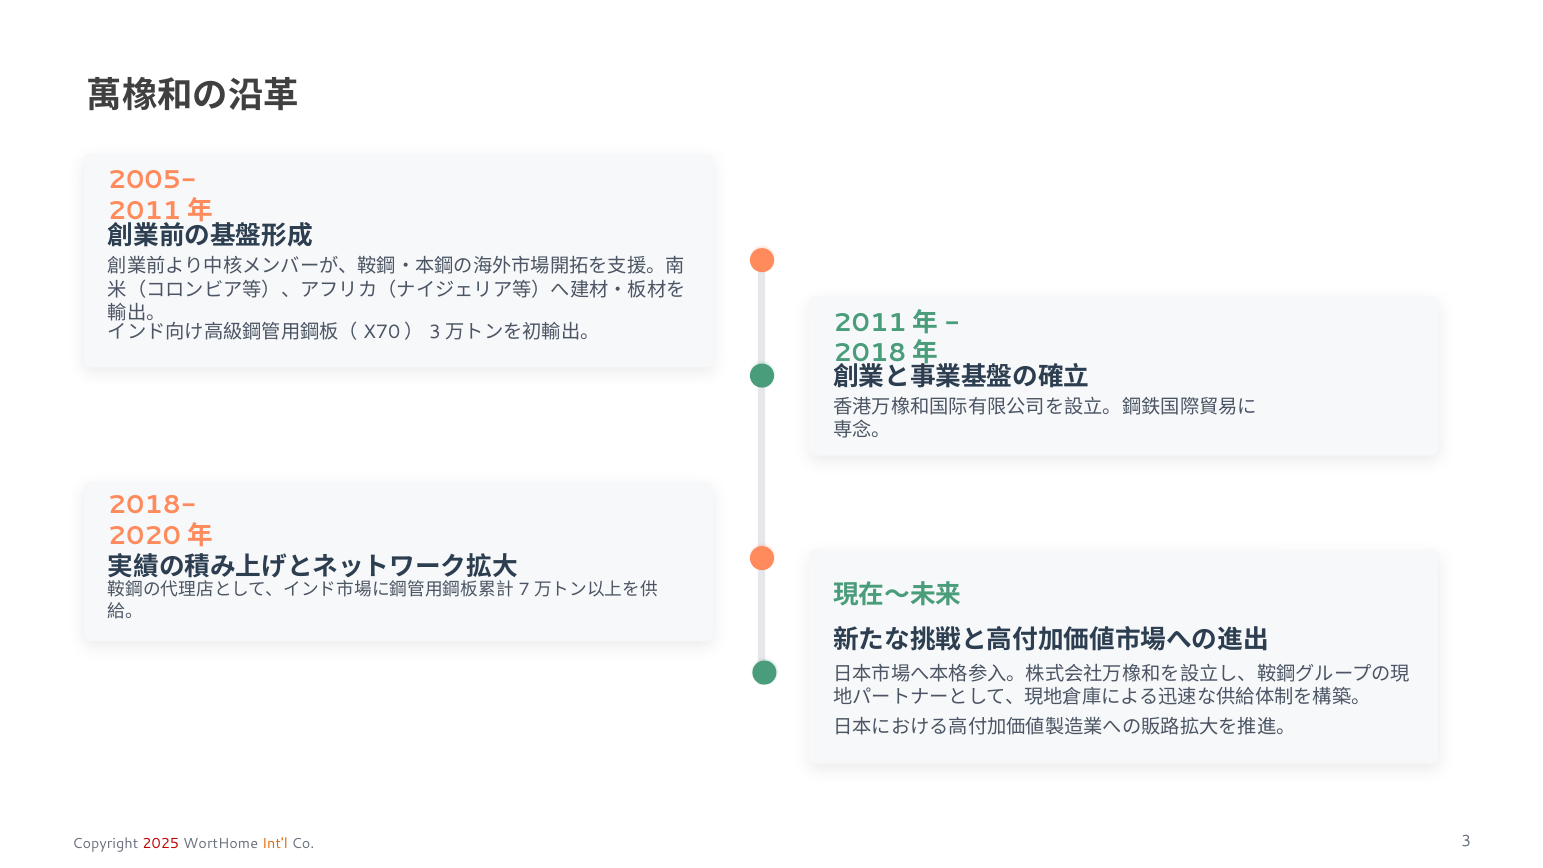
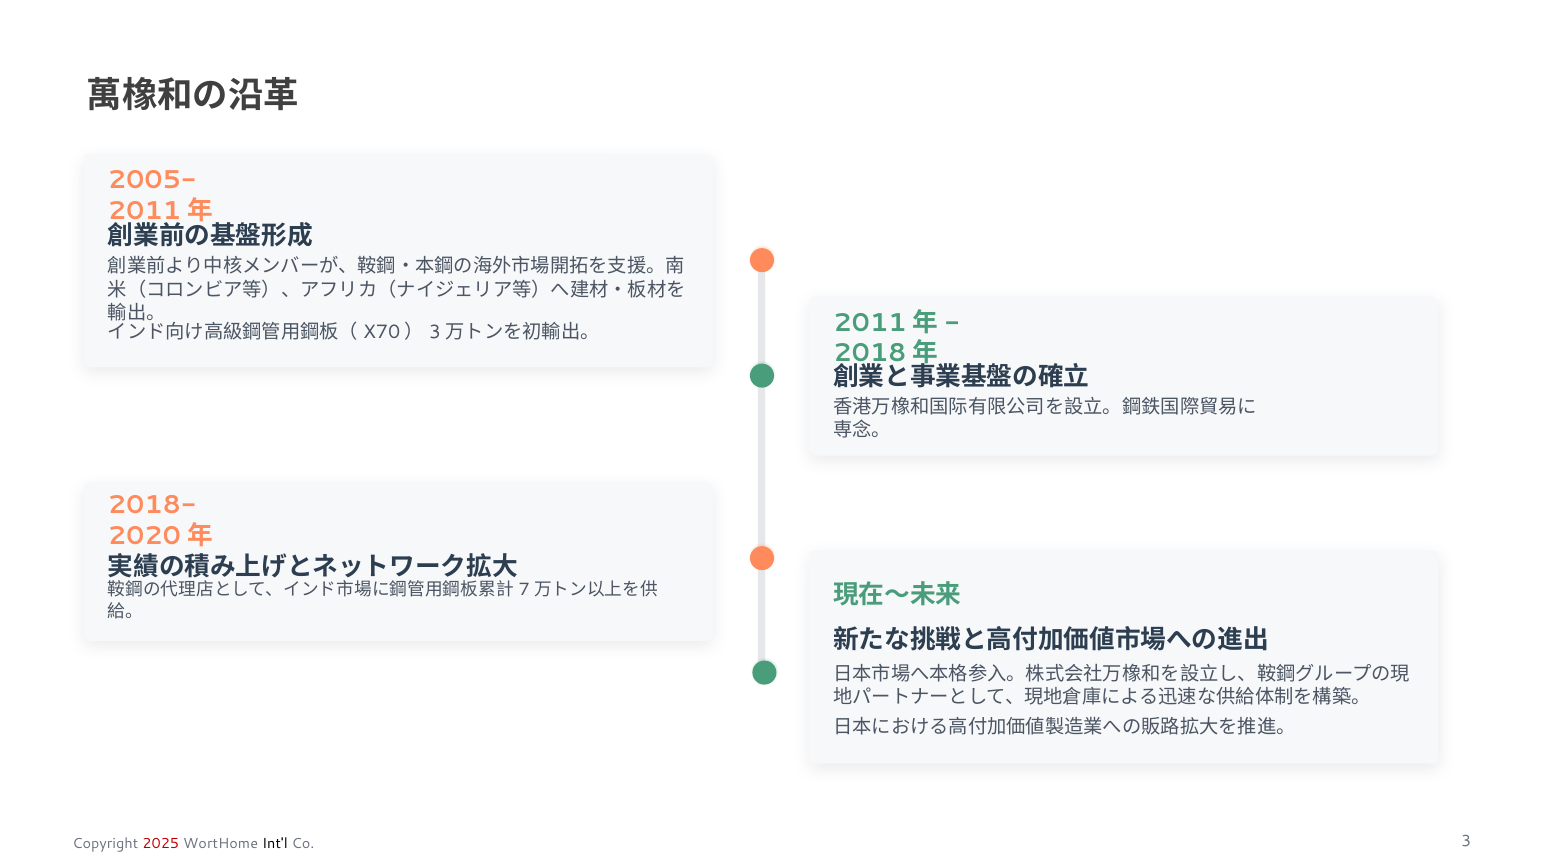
Int'l colour: orange -> black
